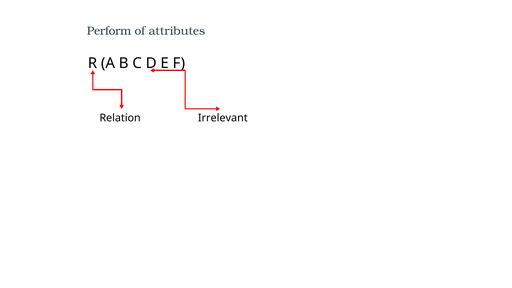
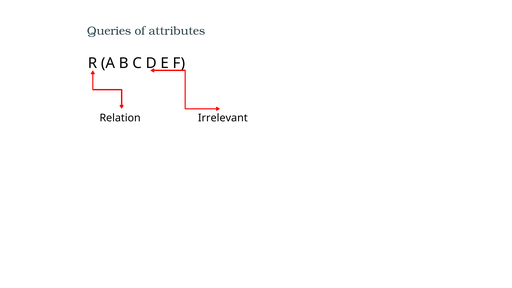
Perform: Perform -> Queries
